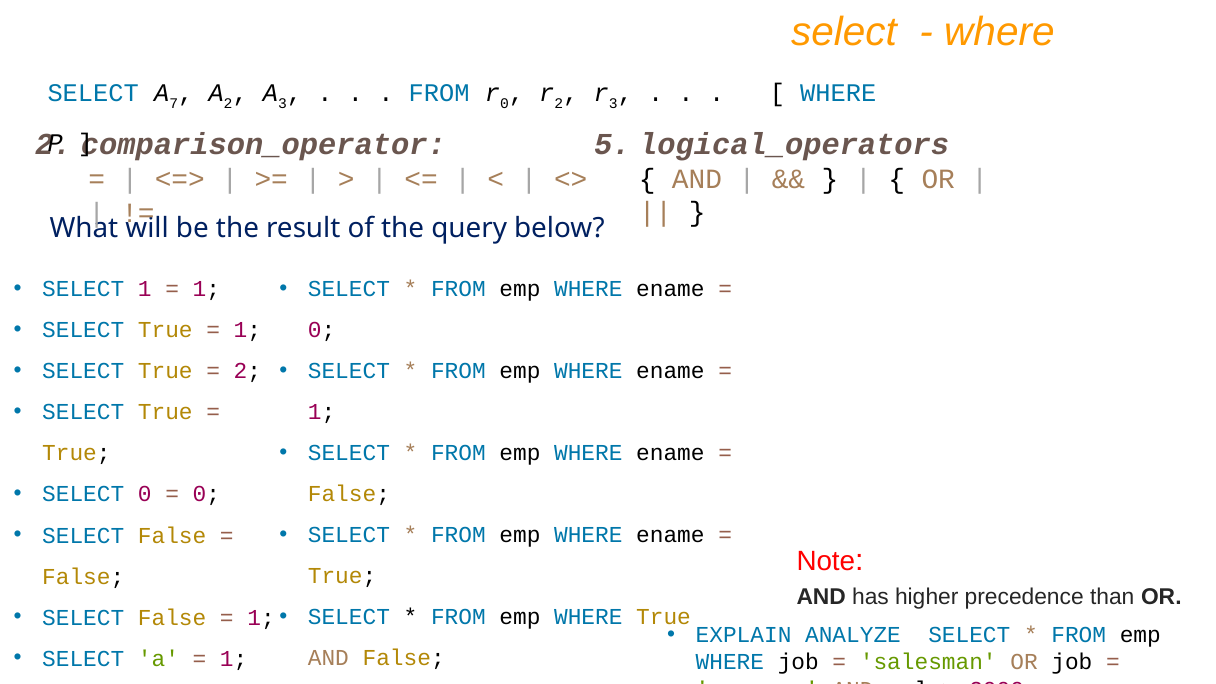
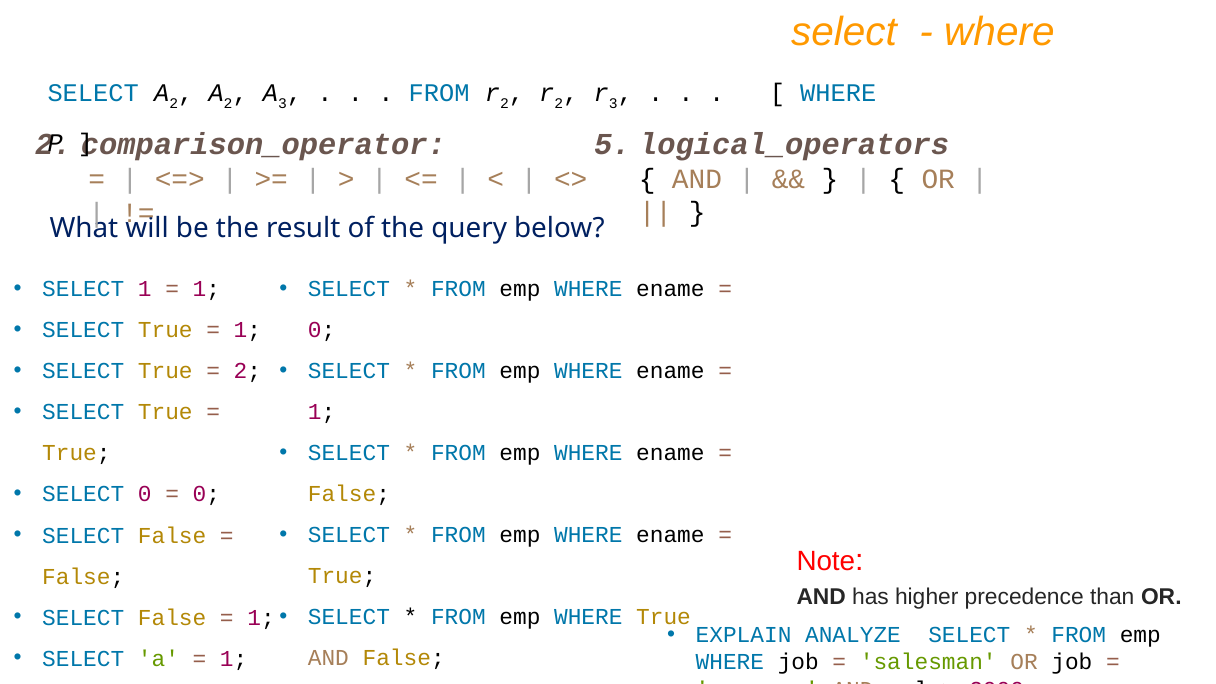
SELECT A 7: 7 -> 2
0 at (504, 103): 0 -> 2
